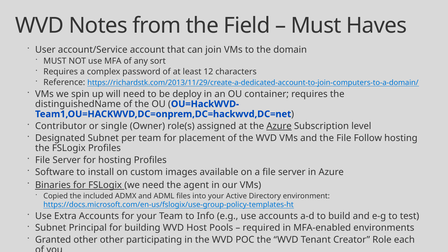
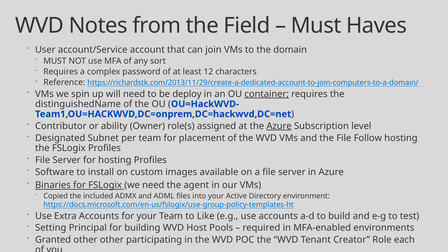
container underline: none -> present
single: single -> ability
Info: Info -> Like
Subnet at (51, 228): Subnet -> Setting
